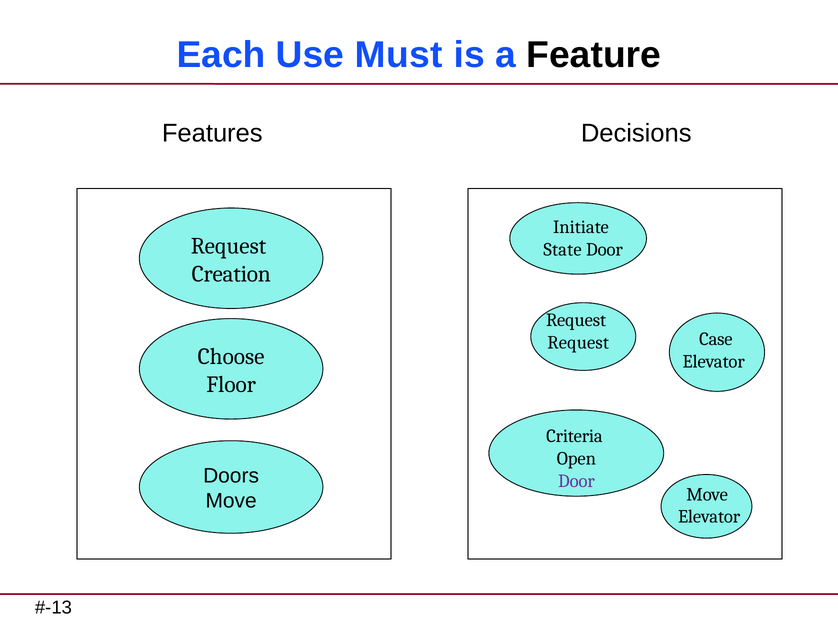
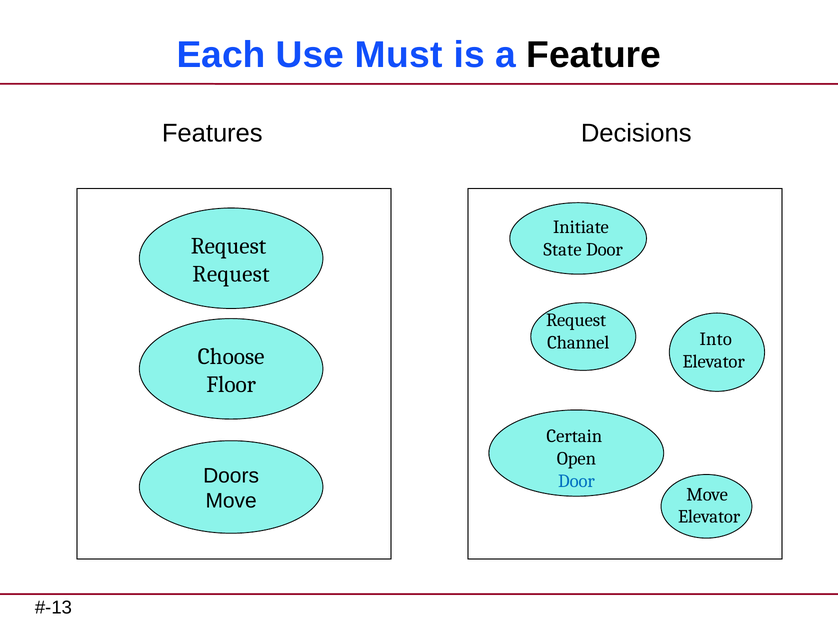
Creation at (231, 274): Creation -> Request
Case: Case -> Into
Request at (578, 342): Request -> Channel
Criteria: Criteria -> Certain
Door at (576, 481) colour: purple -> blue
